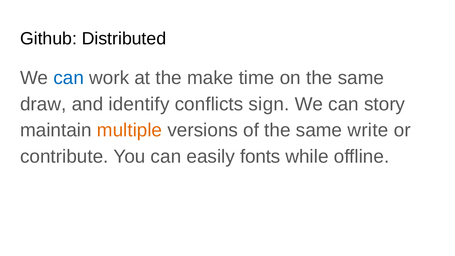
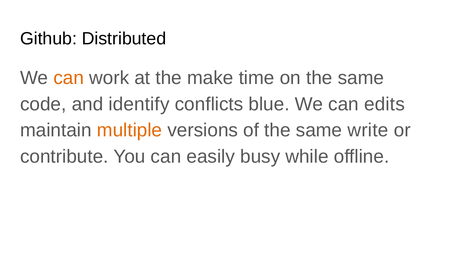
can at (69, 78) colour: blue -> orange
draw: draw -> code
sign: sign -> blue
story: story -> edits
fonts: fonts -> busy
